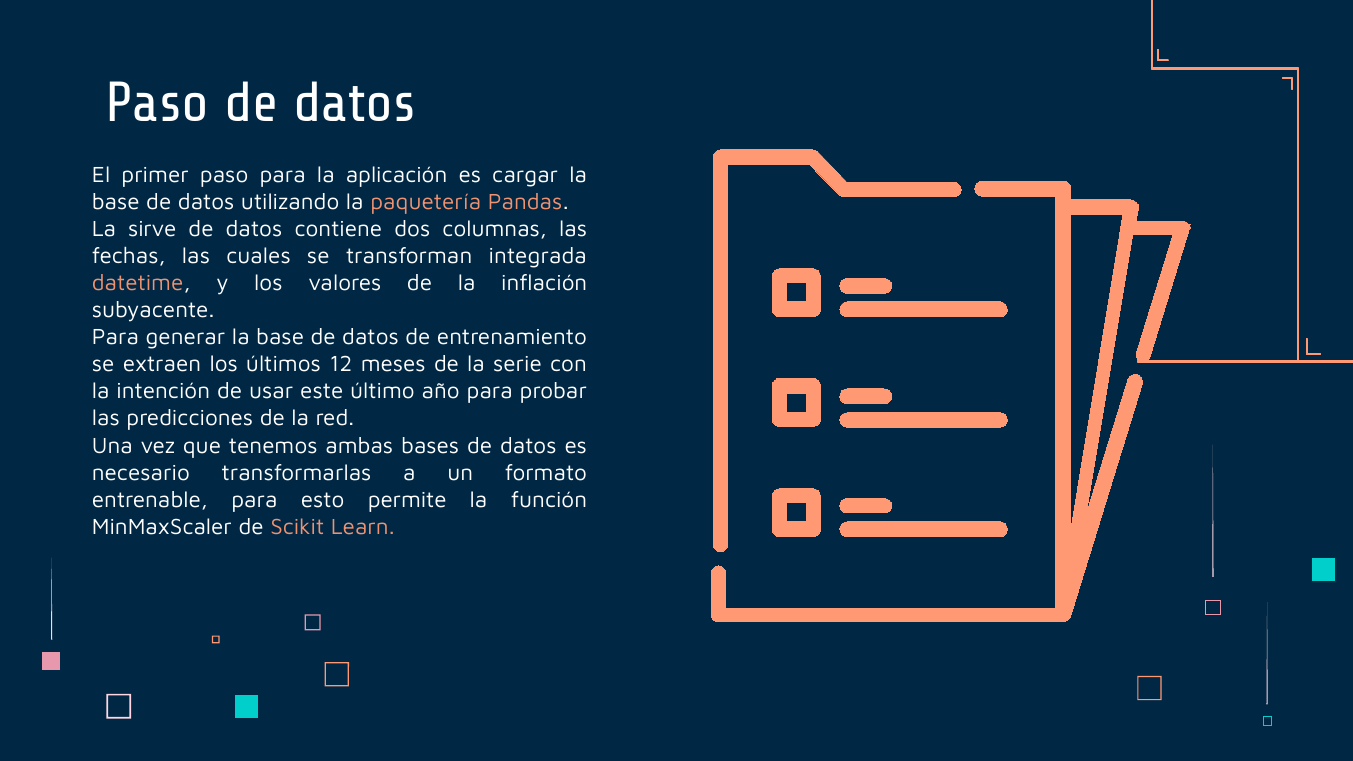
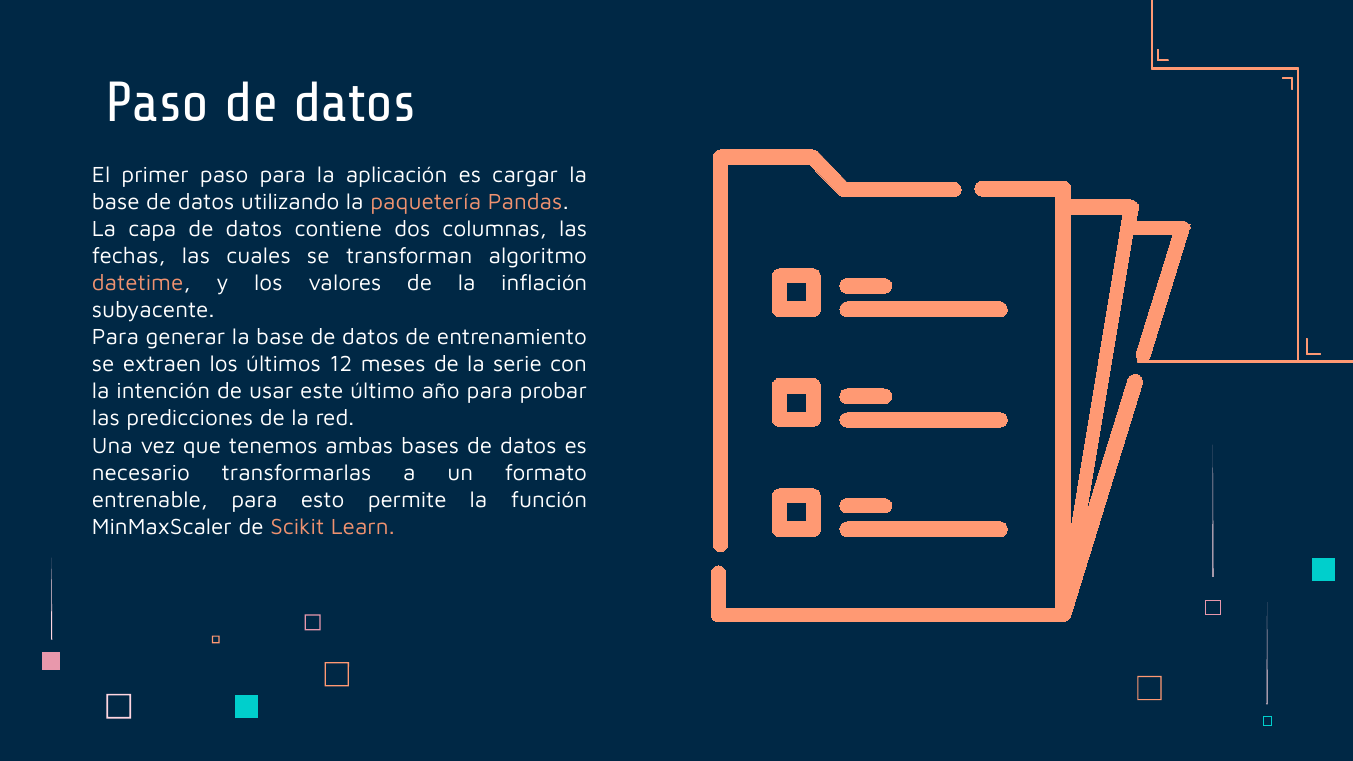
sirve: sirve -> capa
integrada: integrada -> algoritmo
